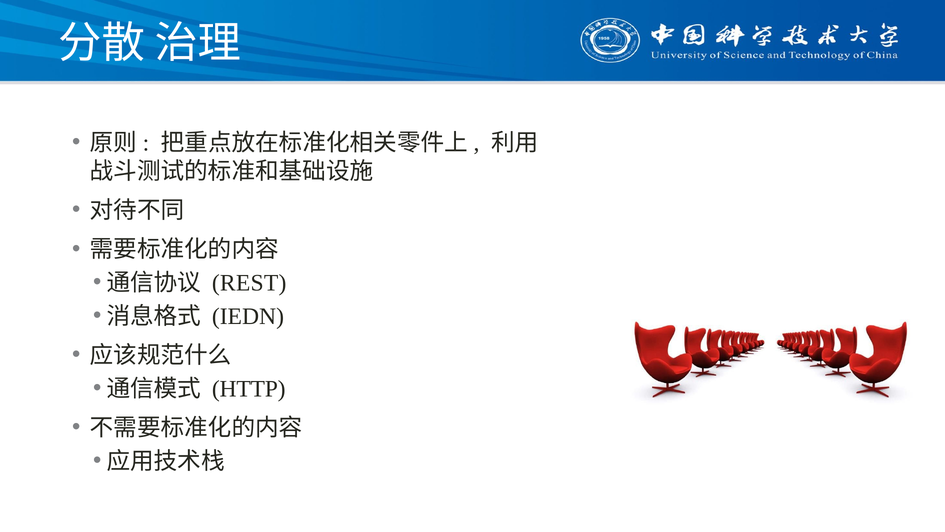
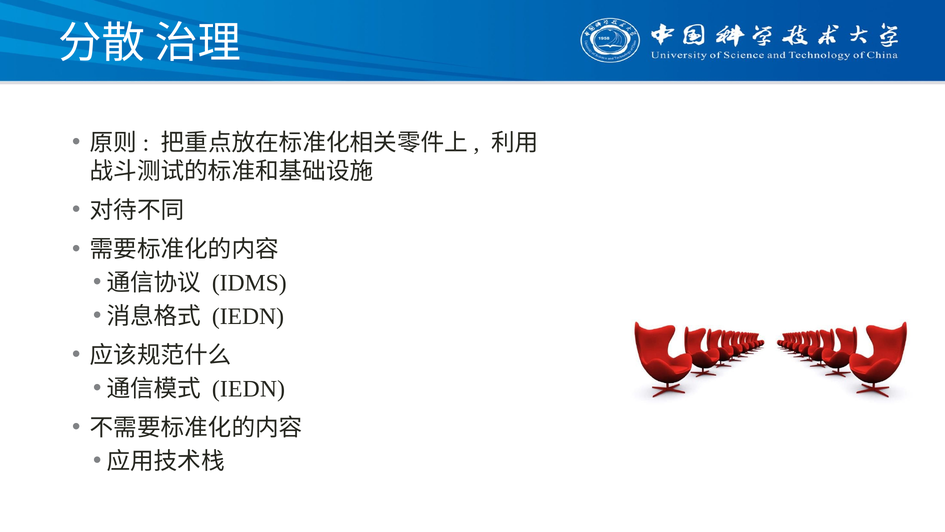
REST: REST -> IDMS
HTTP at (249, 388): HTTP -> IEDN
